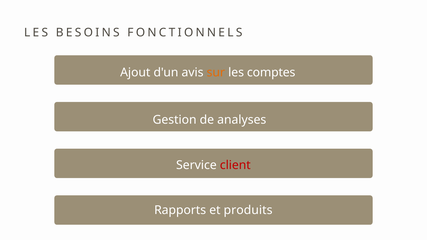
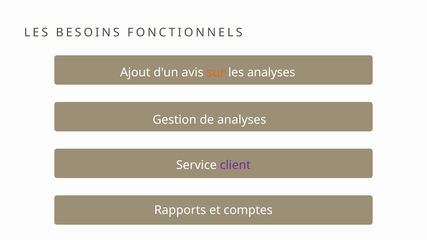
les comptes: comptes -> analyses
client colour: red -> purple
produits: produits -> comptes
